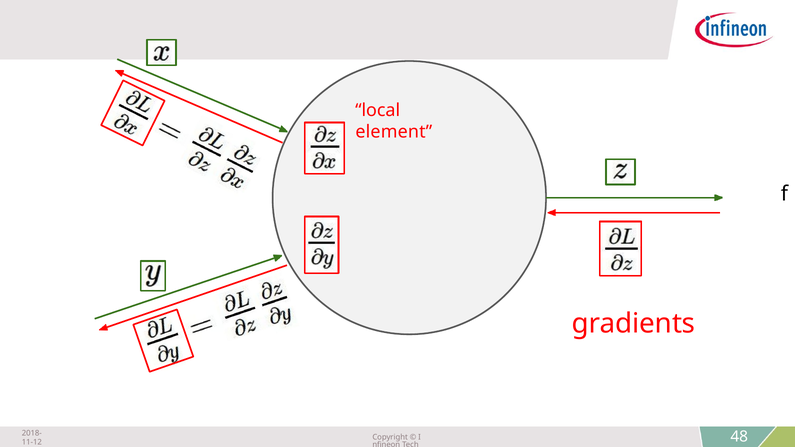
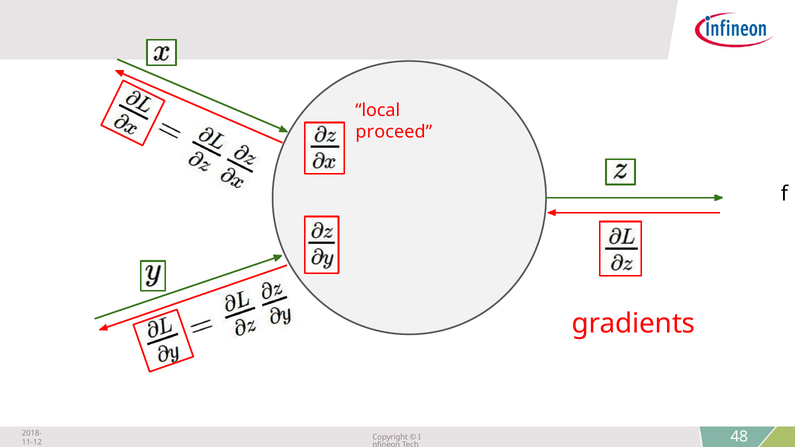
element: element -> proceed
